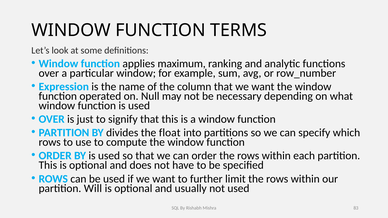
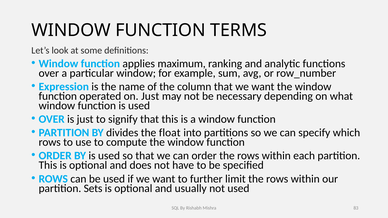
on Null: Null -> Just
Will: Will -> Sets
